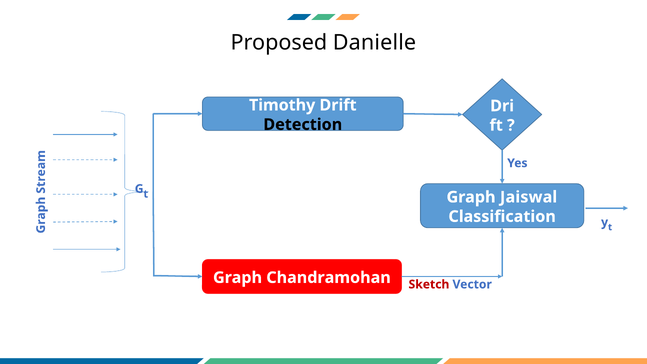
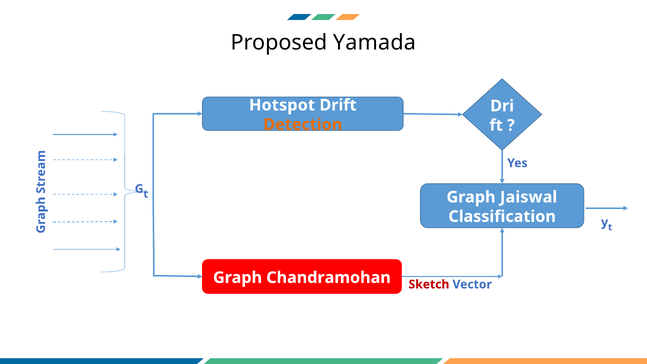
Danielle: Danielle -> Yamada
Timothy: Timothy -> Hotspot
Detection colour: black -> orange
